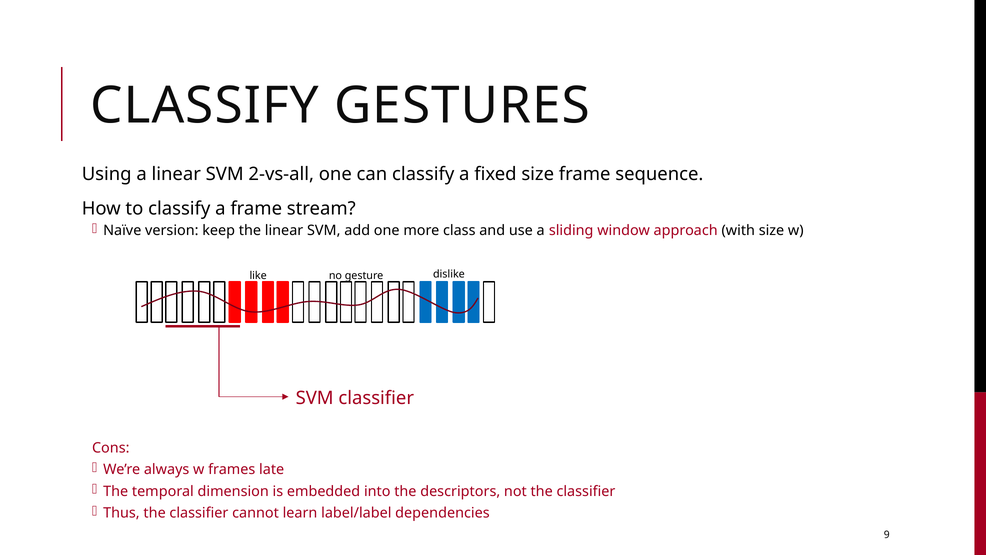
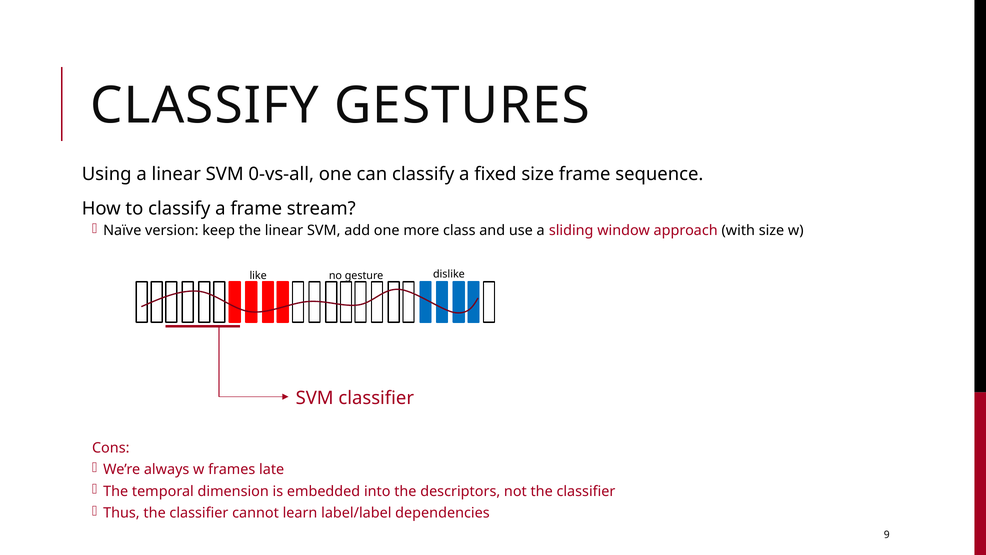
2-vs-all: 2-vs-all -> 0-vs-all
